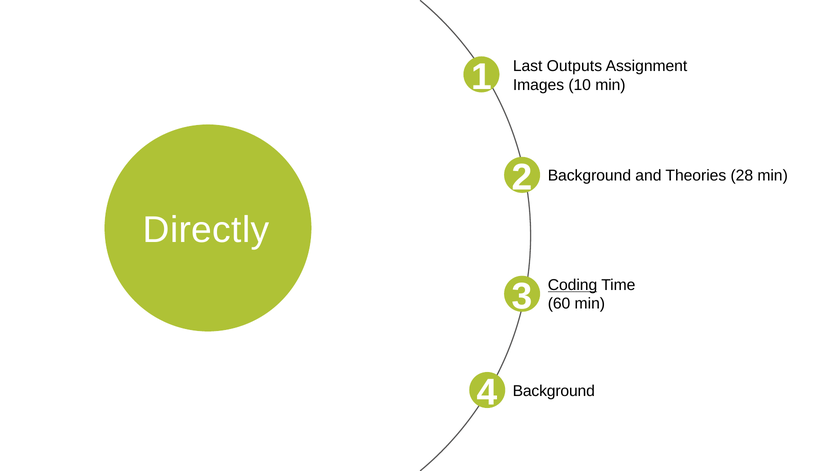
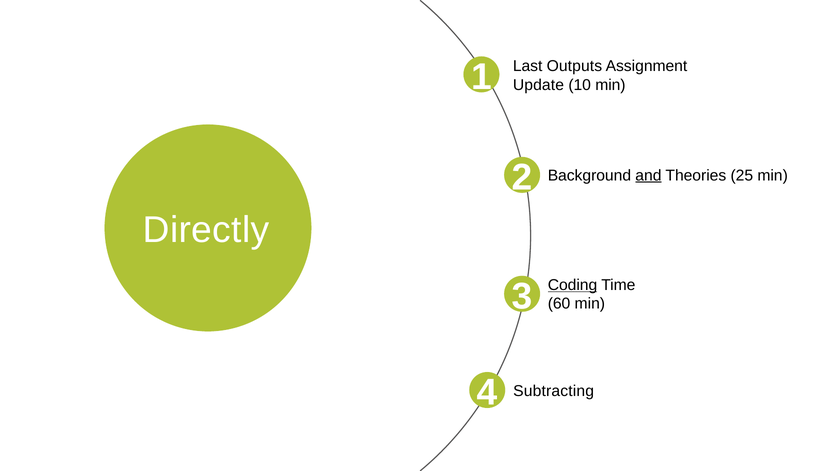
Images: Images -> Update
and underline: none -> present
28: 28 -> 25
Background at (554, 391): Background -> Subtracting
